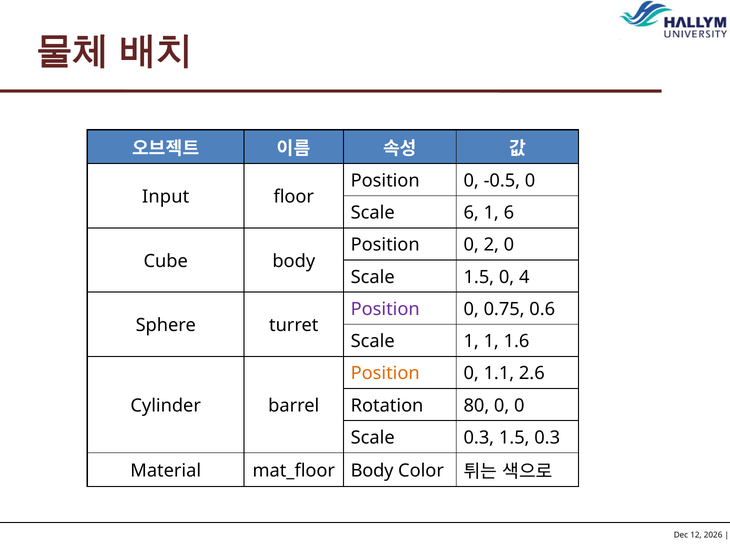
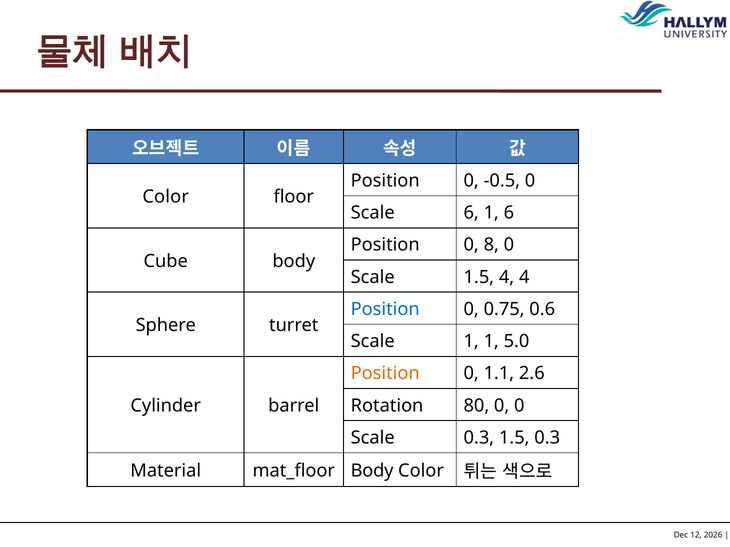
Input at (166, 197): Input -> Color
2: 2 -> 8
1.5 0: 0 -> 4
Position at (385, 309) colour: purple -> blue
1.6: 1.6 -> 5.0
